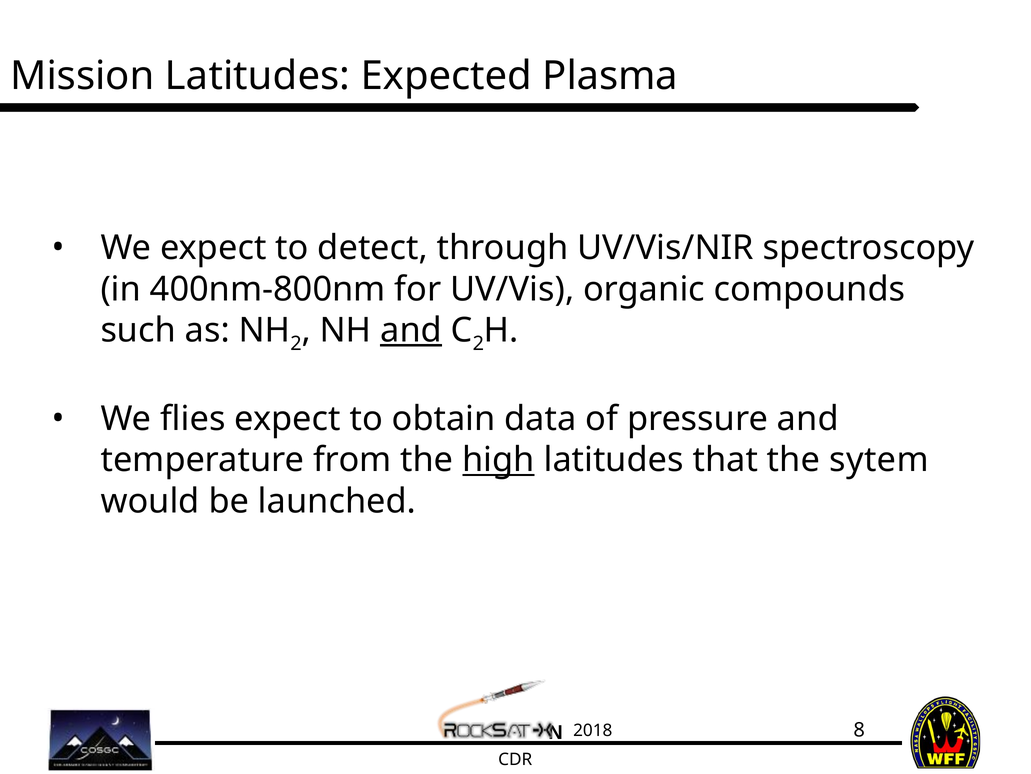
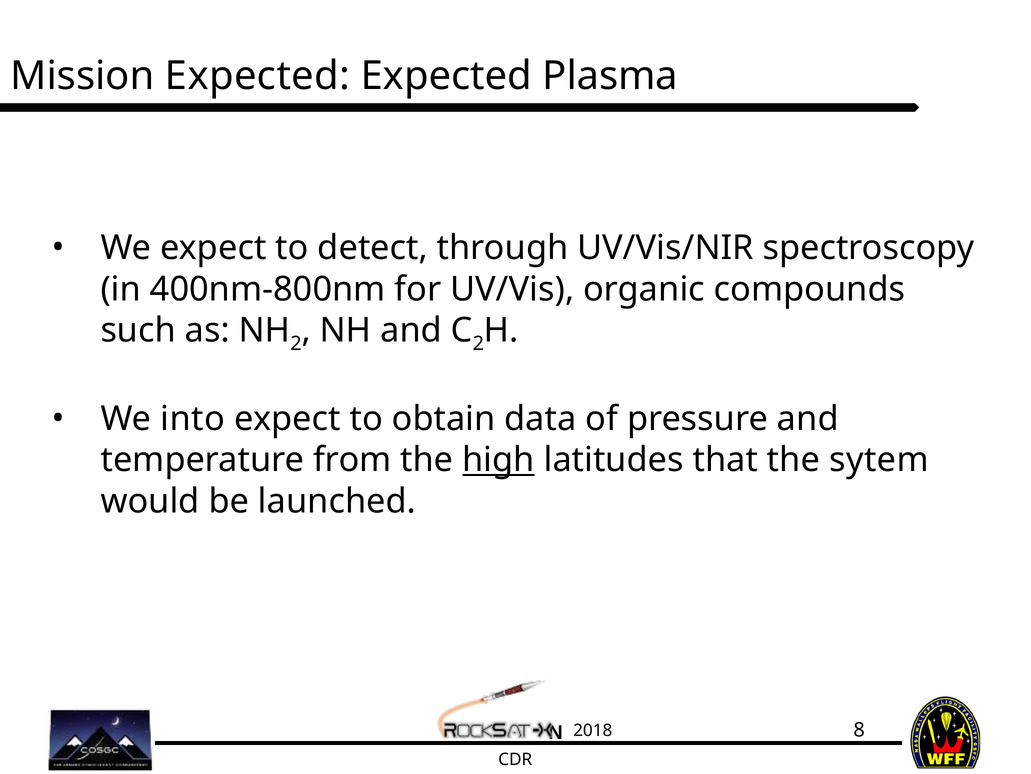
Mission Latitudes: Latitudes -> Expected
and at (411, 330) underline: present -> none
flies: flies -> into
